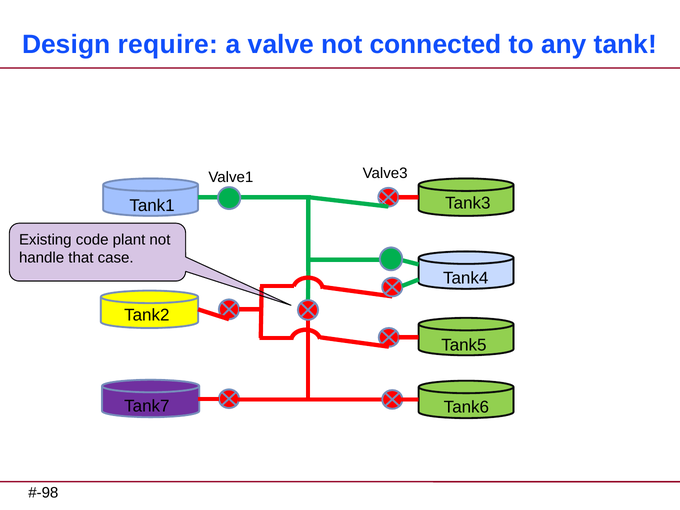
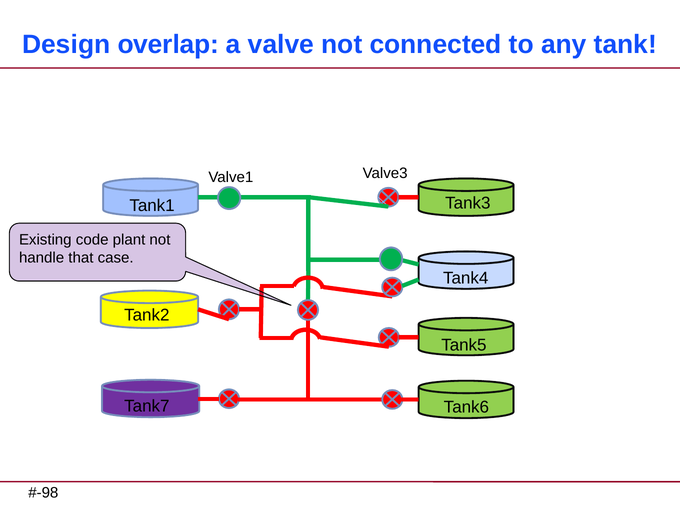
require: require -> overlap
